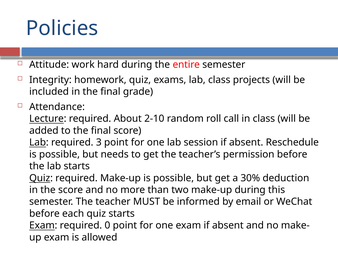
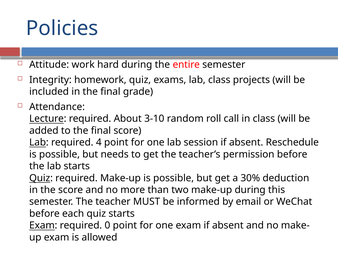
2-10: 2-10 -> 3-10
3: 3 -> 4
